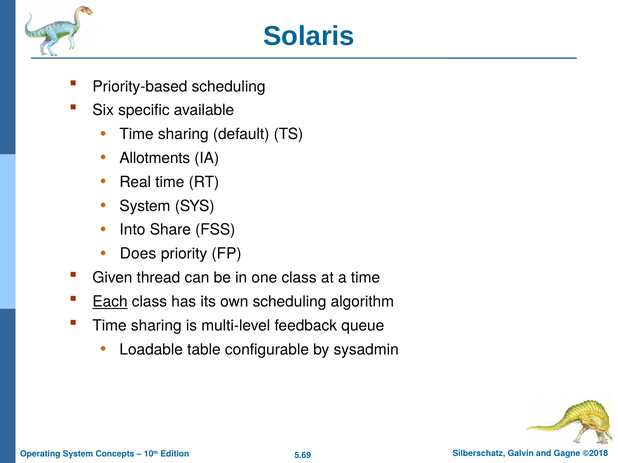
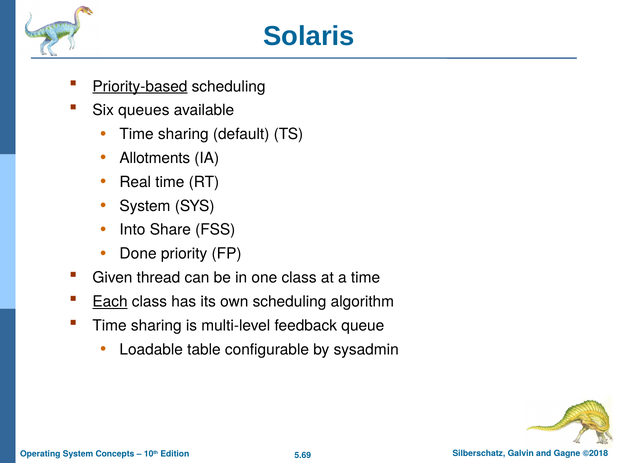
Priority-based underline: none -> present
specific: specific -> queues
Does: Does -> Done
